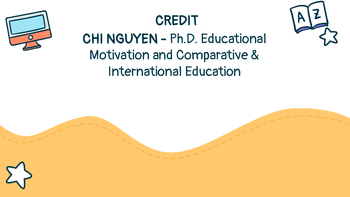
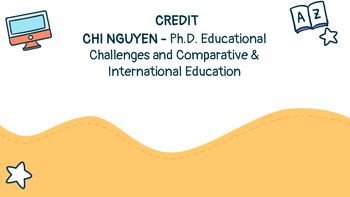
Motivation: Motivation -> Challenges
